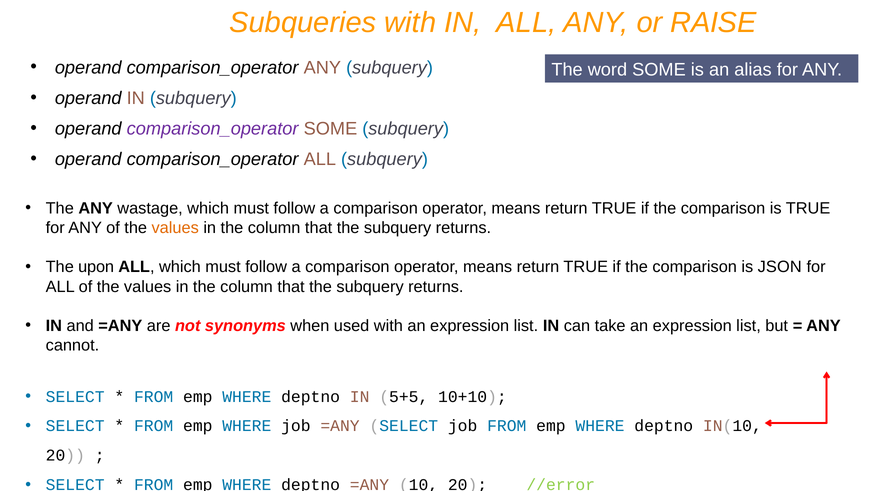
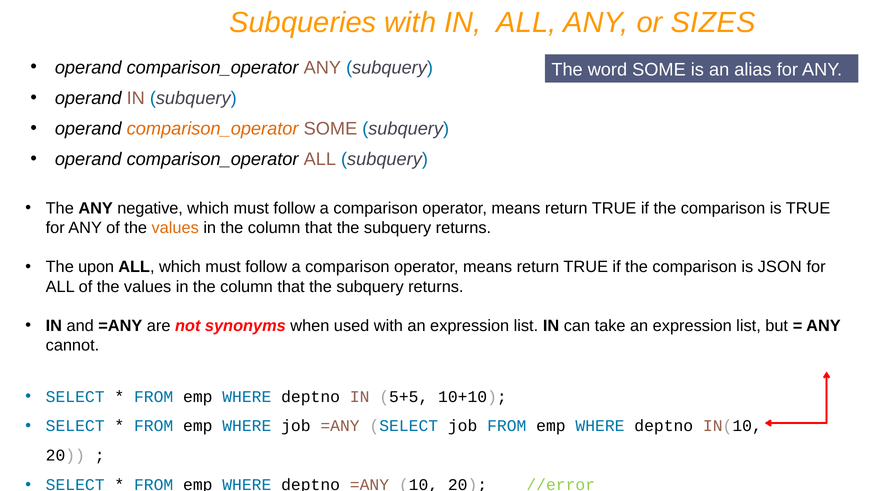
RAISE: RAISE -> SIZES
comparison_operator at (213, 128) colour: purple -> orange
wastage: wastage -> negative
